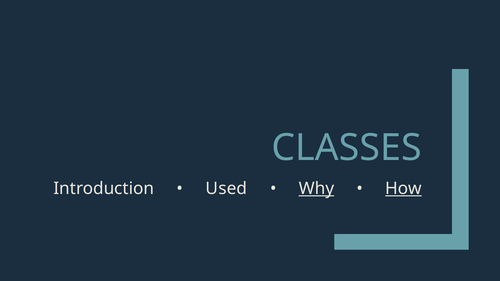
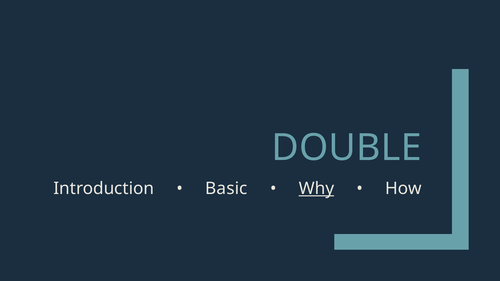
CLASSES: CLASSES -> DOUBLE
Used: Used -> Basic
How underline: present -> none
